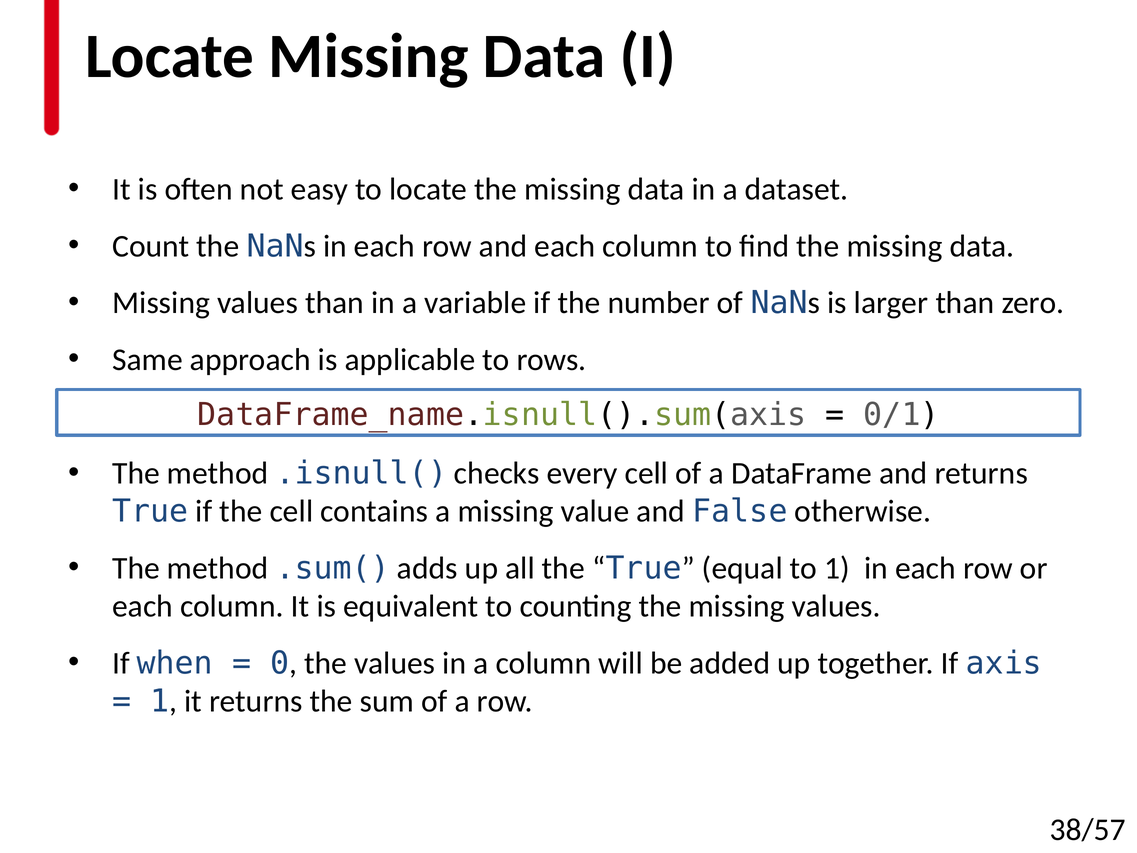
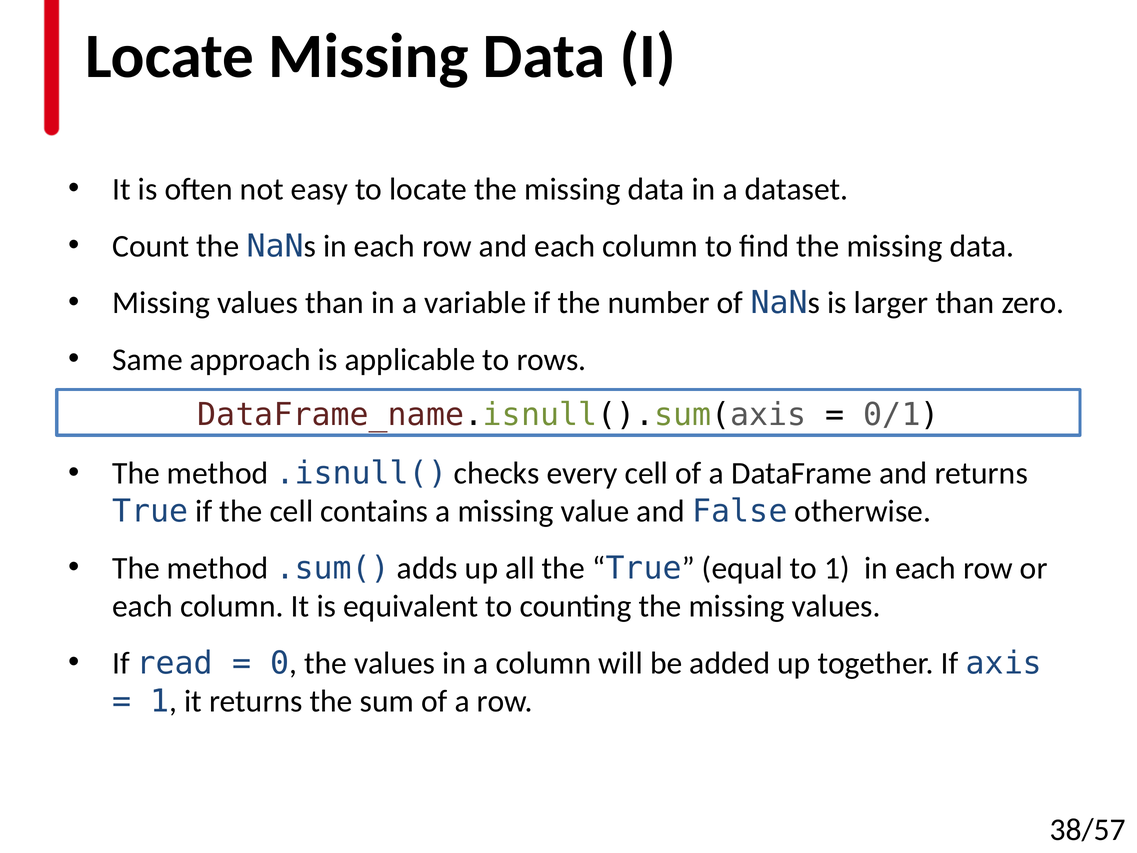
when: when -> read
